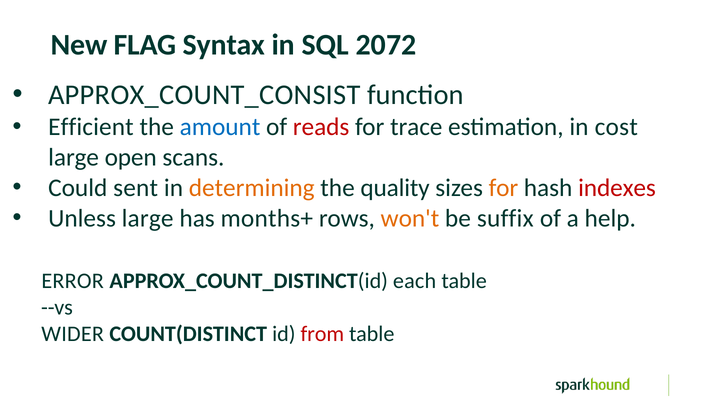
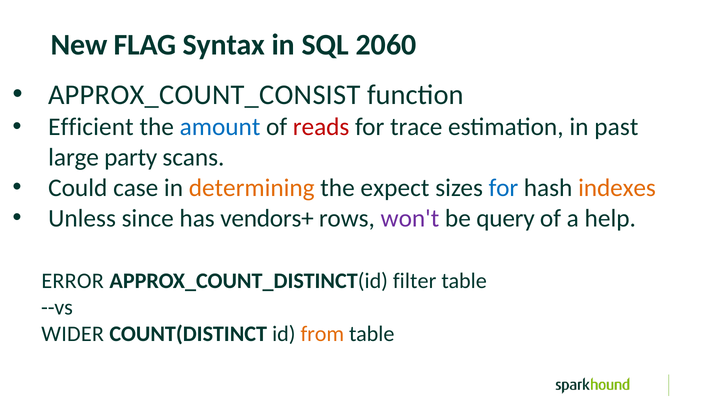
2072: 2072 -> 2060
cost: cost -> past
open: open -> party
sent: sent -> case
quality: quality -> expect
for at (503, 188) colour: orange -> blue
indexes colour: red -> orange
Unless large: large -> since
months+: months+ -> vendors+
won't colour: orange -> purple
suffix: suffix -> query
each: each -> filter
from colour: red -> orange
